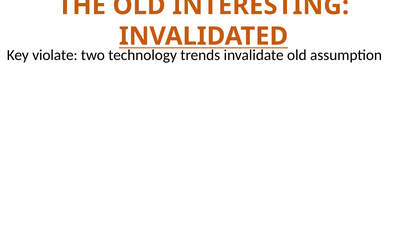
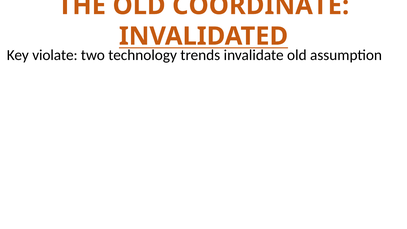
INTERESTING: INTERESTING -> COORDINATE
